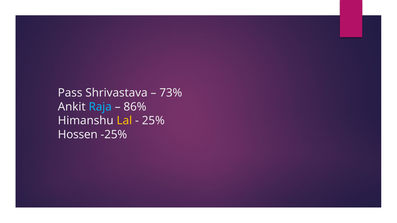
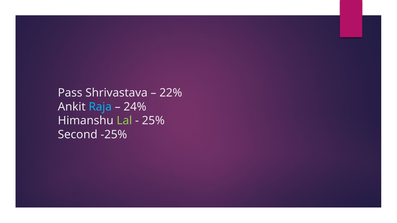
73%: 73% -> 22%
86%: 86% -> 24%
Lal colour: yellow -> light green
Hossen: Hossen -> Second
